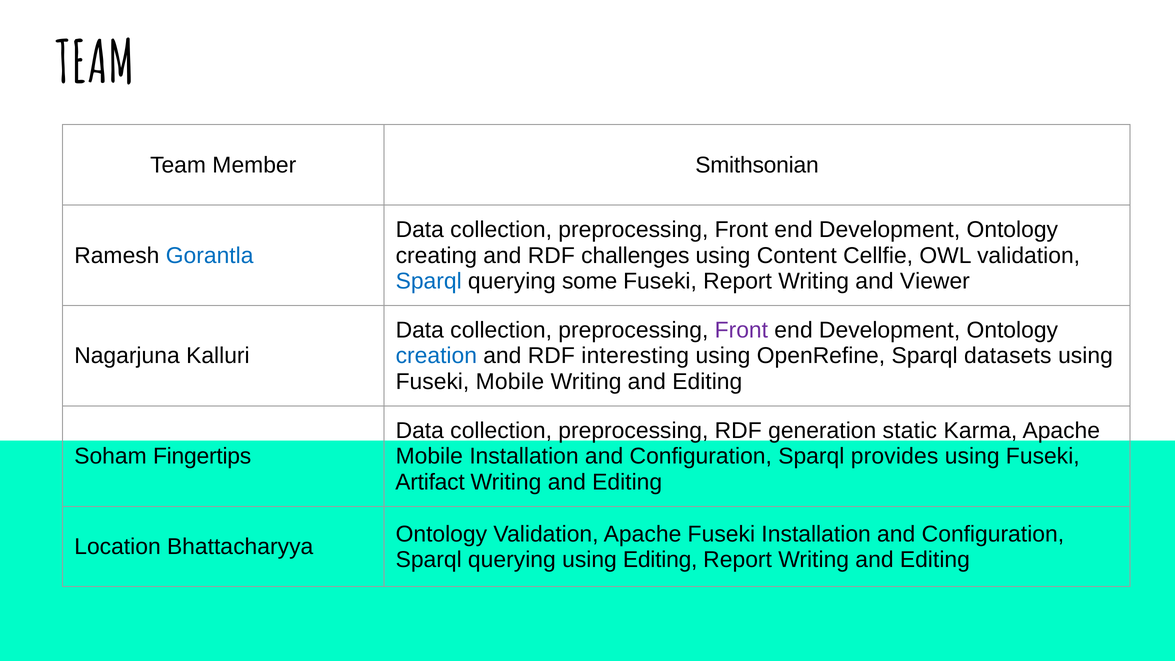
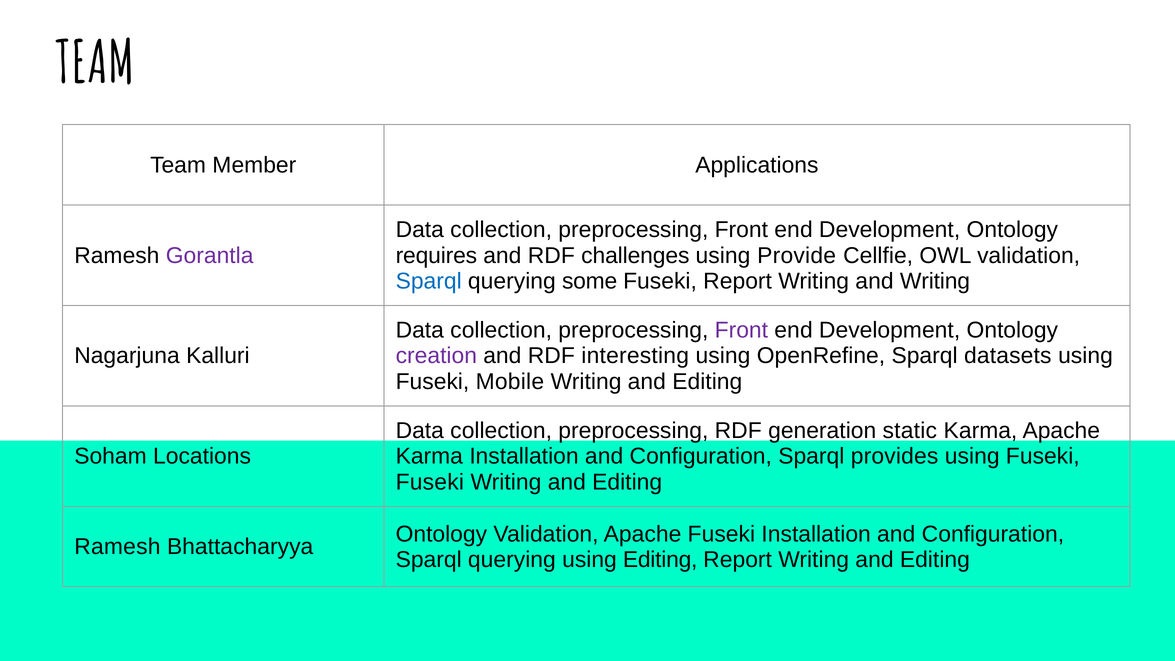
Smithsonian: Smithsonian -> Applications
Gorantla colour: blue -> purple
creating: creating -> requires
Content: Content -> Provide
and Viewer: Viewer -> Writing
creation colour: blue -> purple
Fingertips: Fingertips -> Locations
Mobile at (429, 456): Mobile -> Karma
Artifact at (430, 482): Artifact -> Fuseki
Location at (118, 547): Location -> Ramesh
